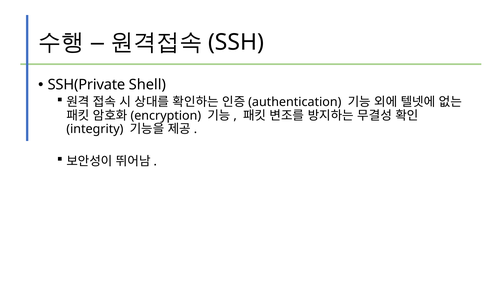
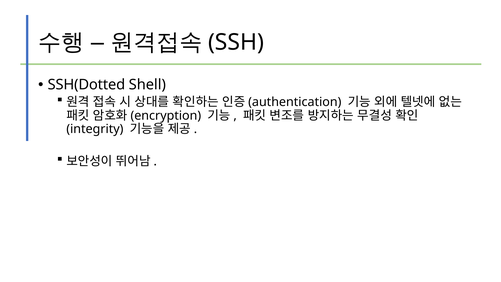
SSH(Private: SSH(Private -> SSH(Dotted
